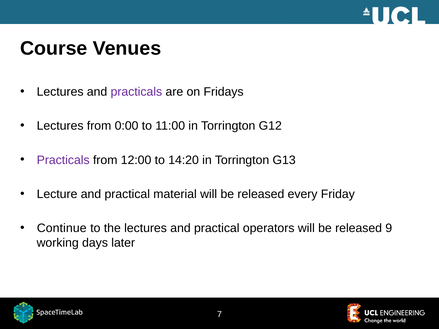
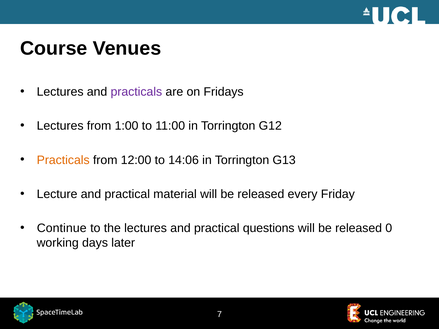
0:00: 0:00 -> 1:00
Practicals at (63, 160) colour: purple -> orange
14:20: 14:20 -> 14:06
operators: operators -> questions
9: 9 -> 0
